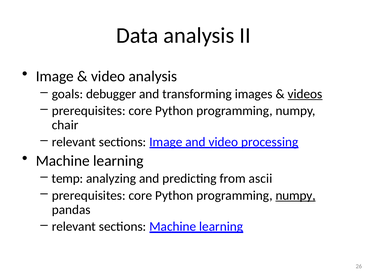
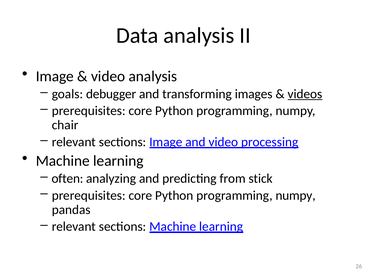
temp: temp -> often
ascii: ascii -> stick
numpy at (296, 196) underline: present -> none
